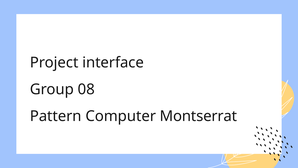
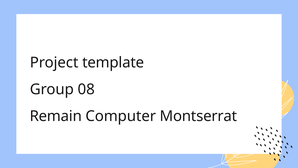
interface: interface -> template
Pattern: Pattern -> Remain
